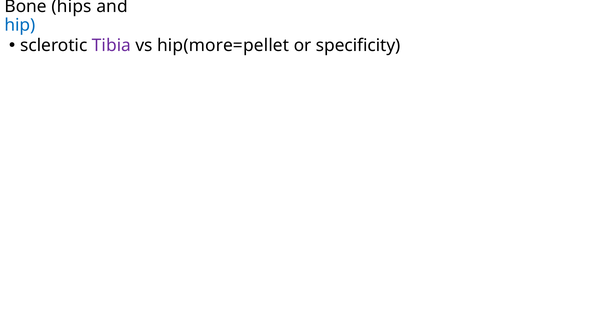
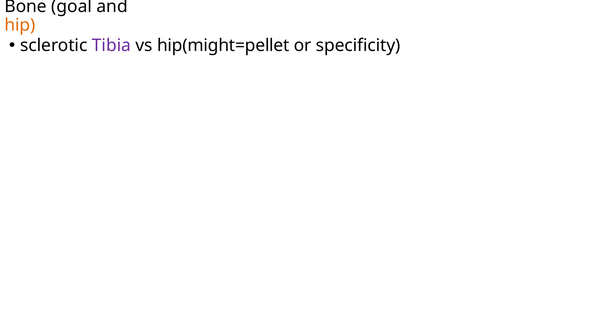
hips: hips -> goal
hip colour: blue -> orange
hip(more=pellet: hip(more=pellet -> hip(might=pellet
